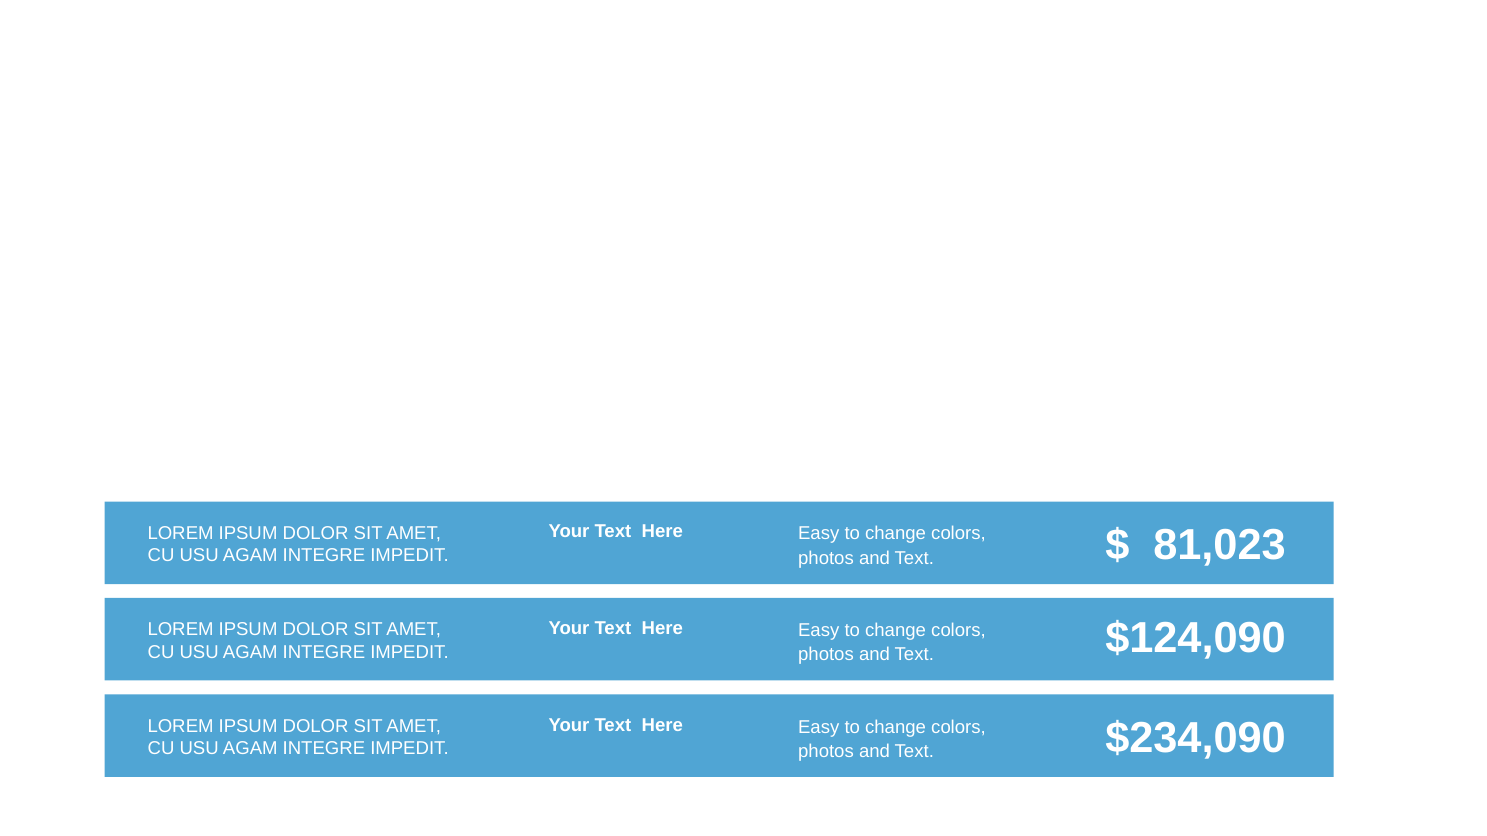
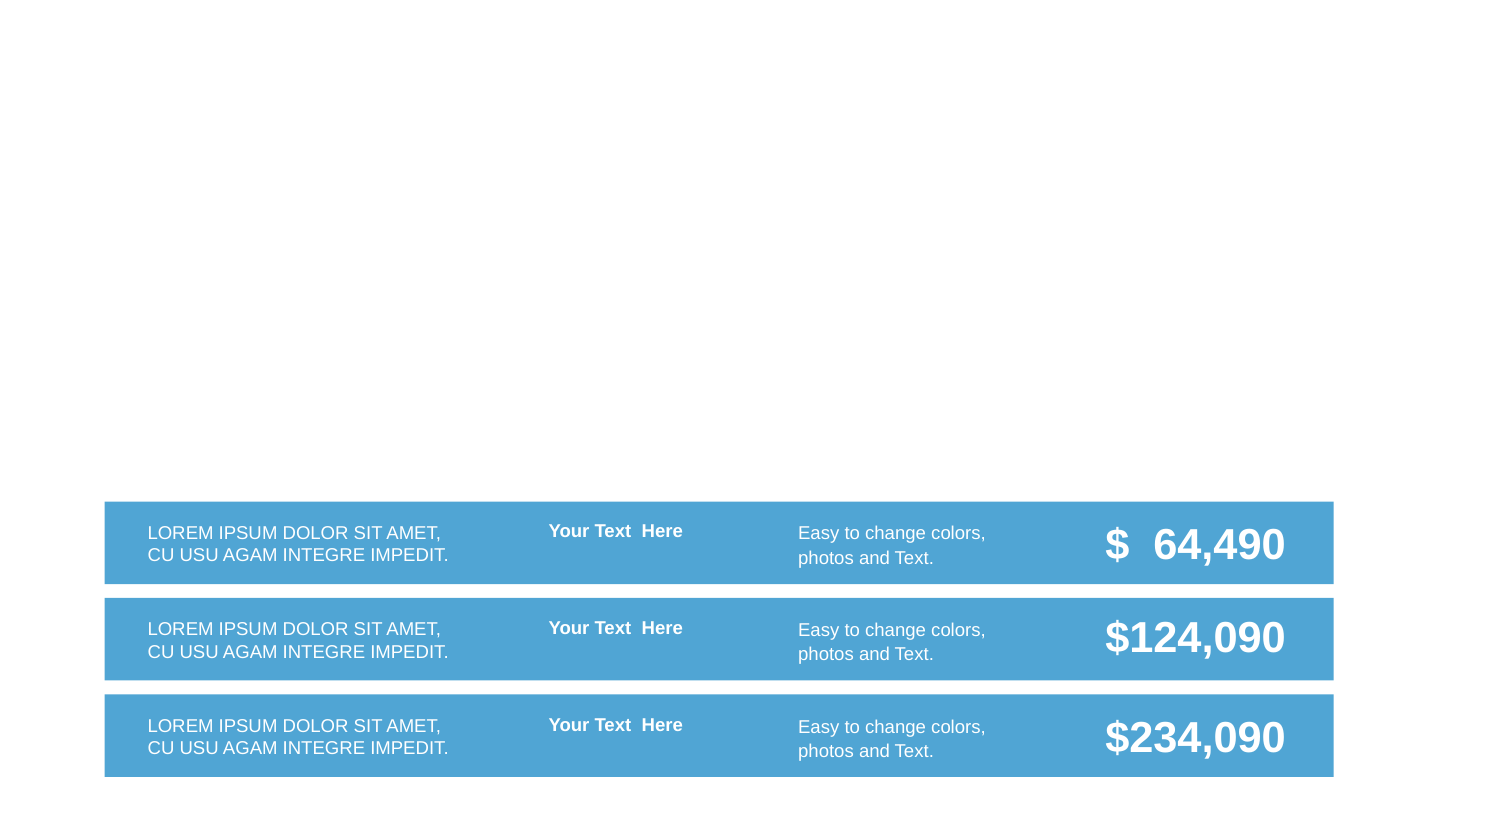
81,023: 81,023 -> 64,490
